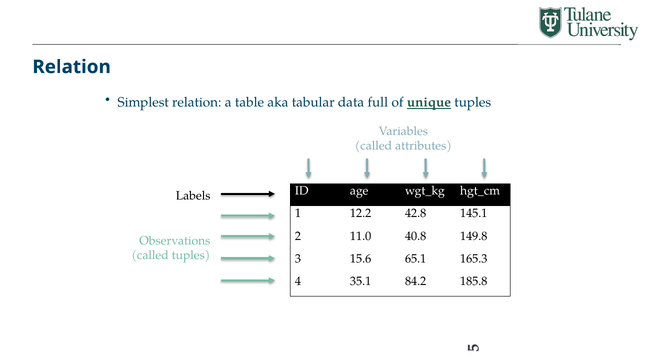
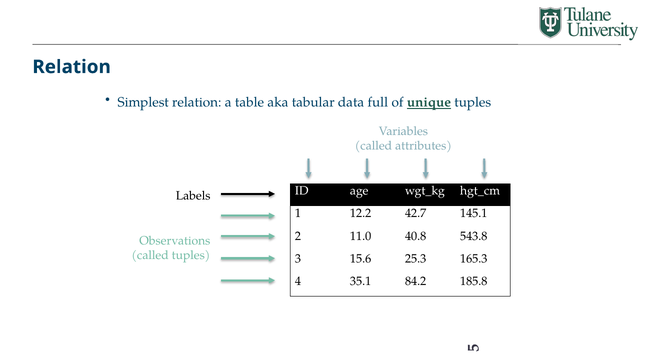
42.8: 42.8 -> 42.7
149.8: 149.8 -> 543.8
65.1: 65.1 -> 25.3
